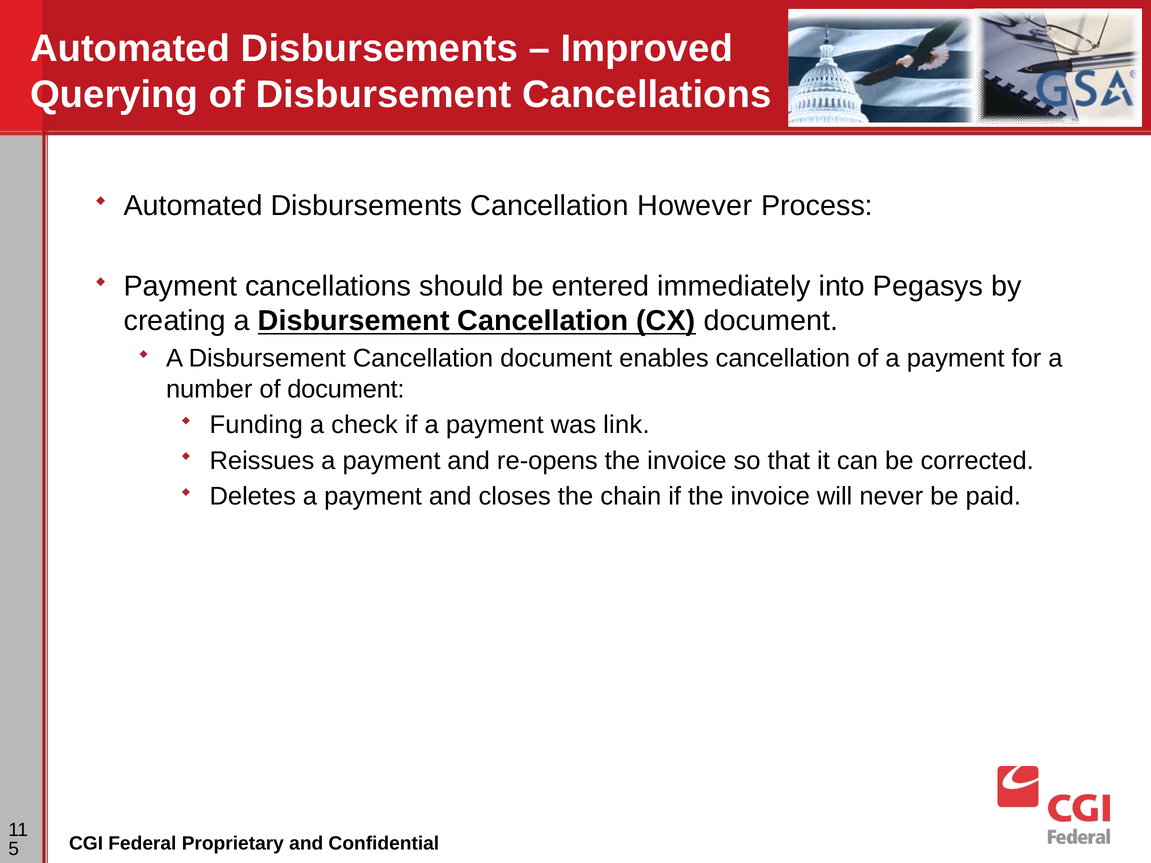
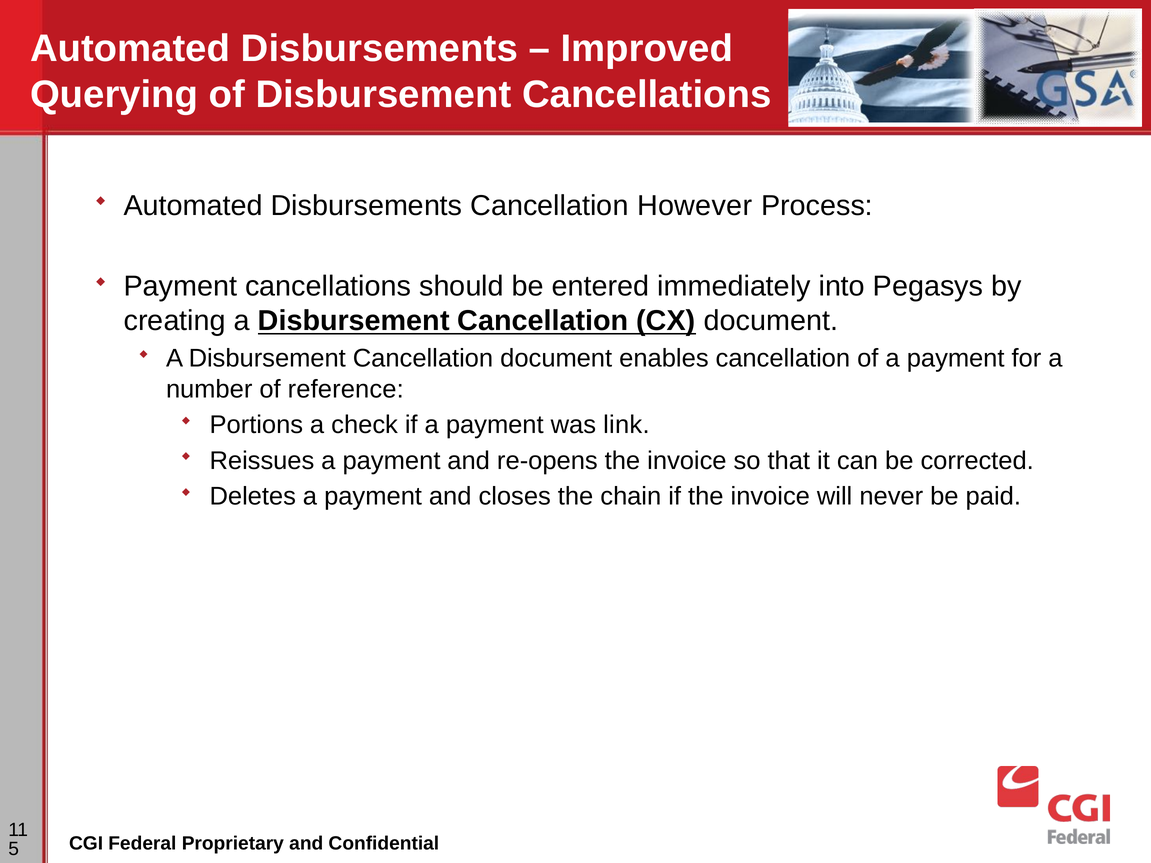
of document: document -> reference
Funding: Funding -> Portions
